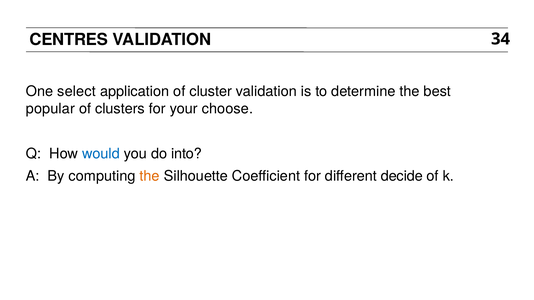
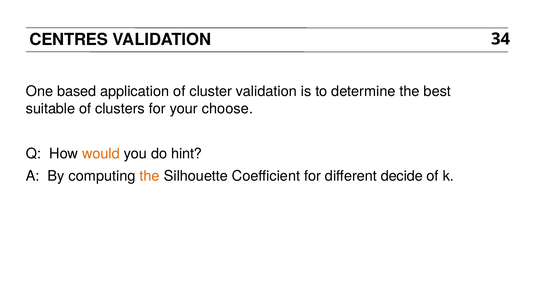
select: select -> based
popular: popular -> suitable
would colour: blue -> orange
into: into -> hint
